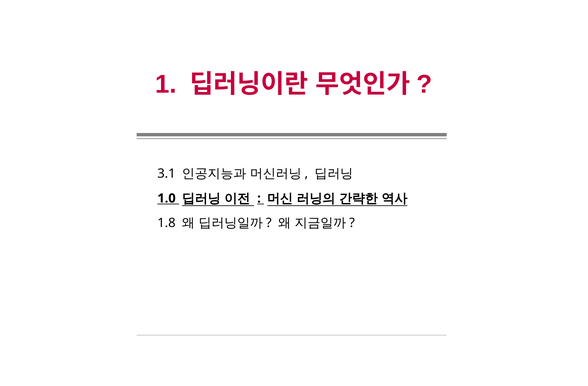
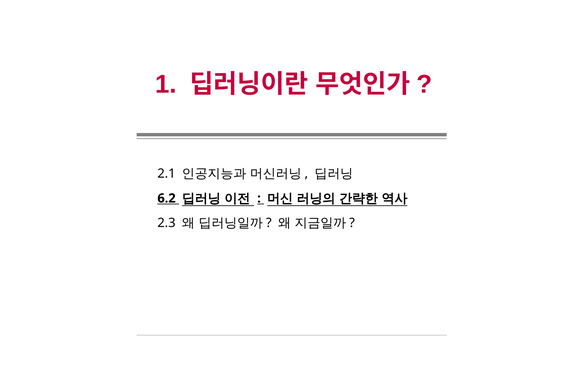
3.1: 3.1 -> 2.1
1.0: 1.0 -> 6.2
1.8: 1.8 -> 2.3
